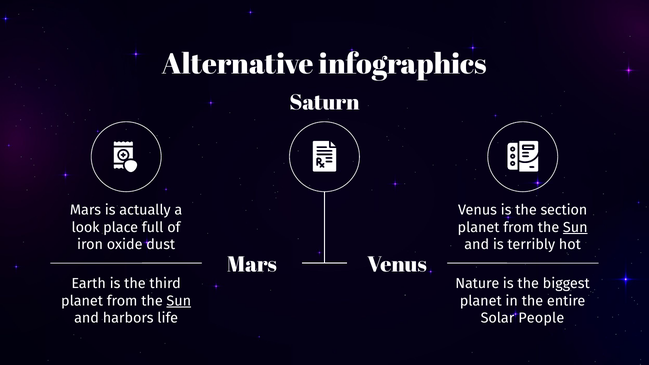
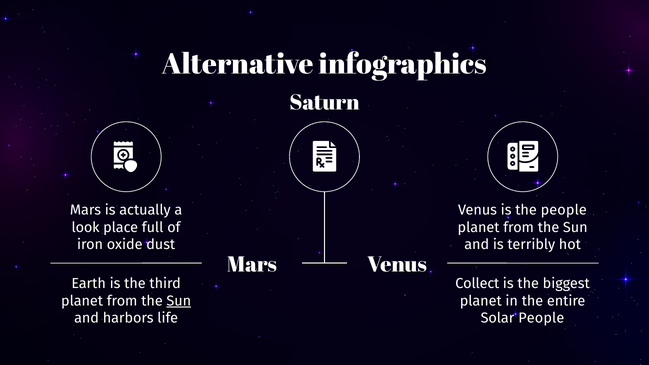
the section: section -> people
Sun at (575, 227) underline: present -> none
Nature: Nature -> Collect
